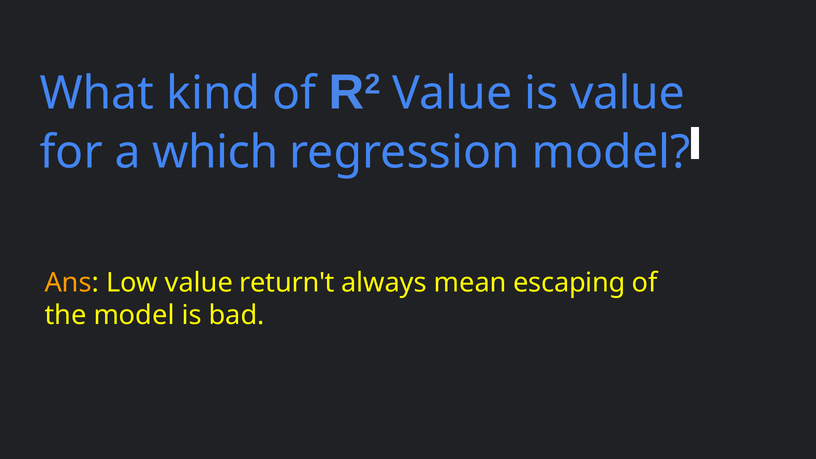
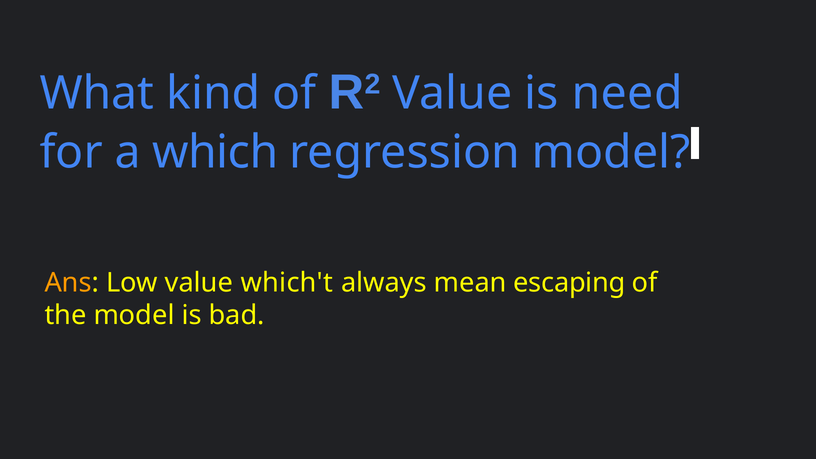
is value: value -> need
return't: return't -> which't
